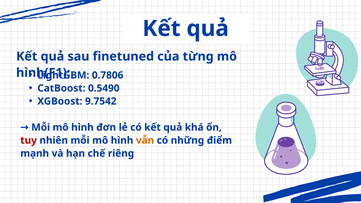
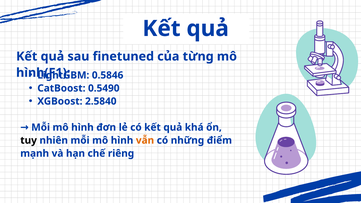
0.7806: 0.7806 -> 0.5846
9.7542: 9.7542 -> 2.5840
tuy colour: red -> black
